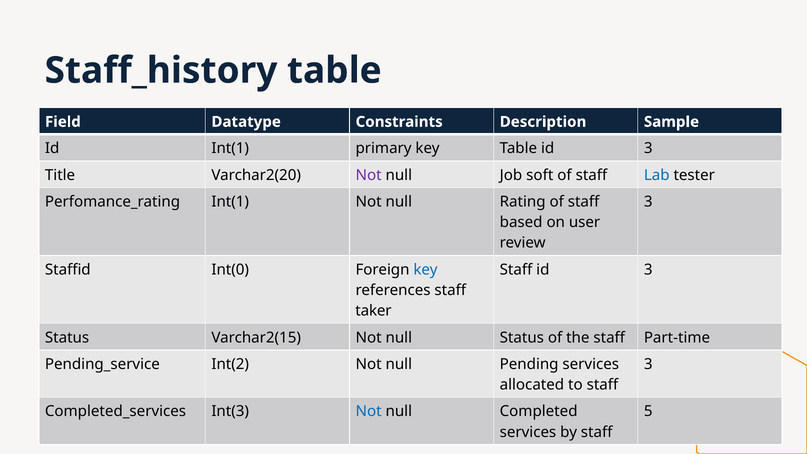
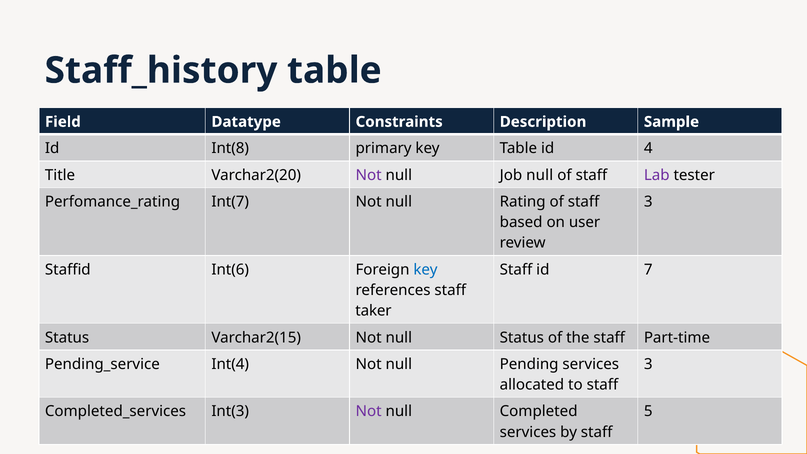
Id Int(1: Int(1 -> Int(8
Table id 3: 3 -> 4
Job soft: soft -> null
Lab colour: blue -> purple
Int(1 at (230, 202): Int(1 -> Int(7
Int(0: Int(0 -> Int(6
Staff id 3: 3 -> 7
Int(2: Int(2 -> Int(4
Not at (369, 411) colour: blue -> purple
